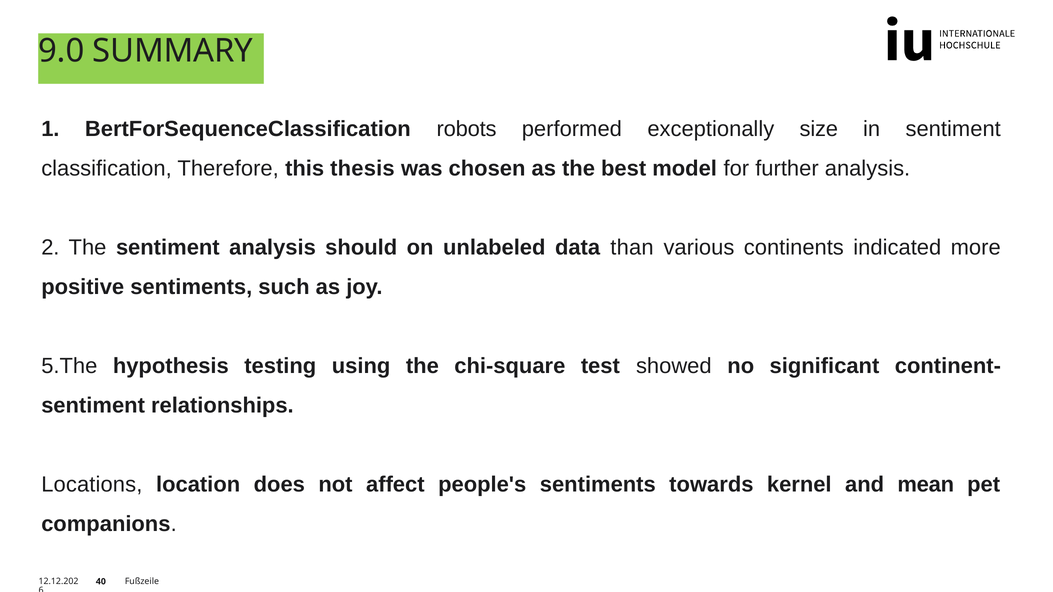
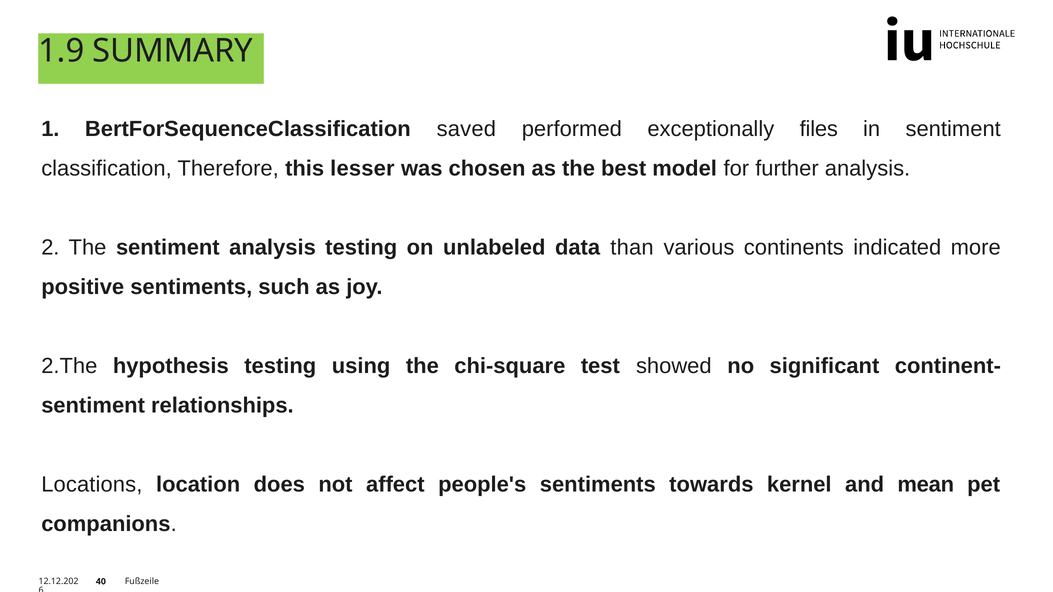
9.0: 9.0 -> 1.9
robots: robots -> saved
size: size -> files
thesis: thesis -> lesser
analysis should: should -> testing
5.The: 5.The -> 2.The
